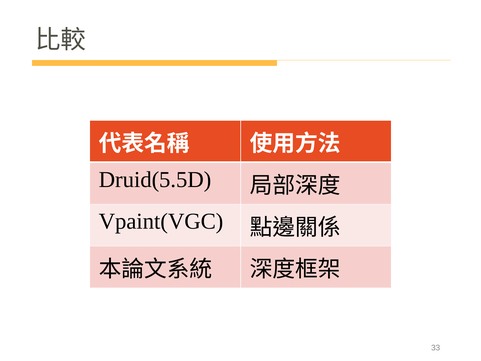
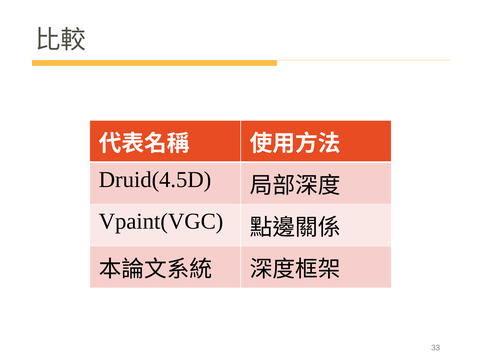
Druid(5.5D: Druid(5.5D -> Druid(4.5D
